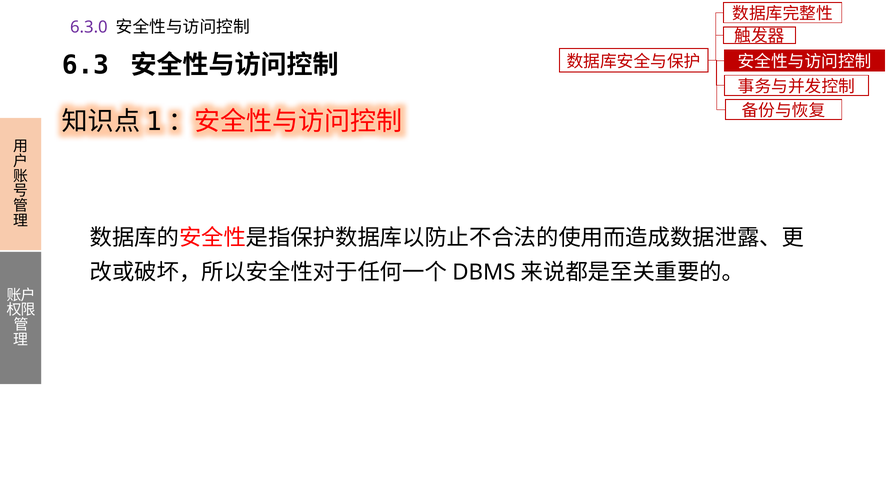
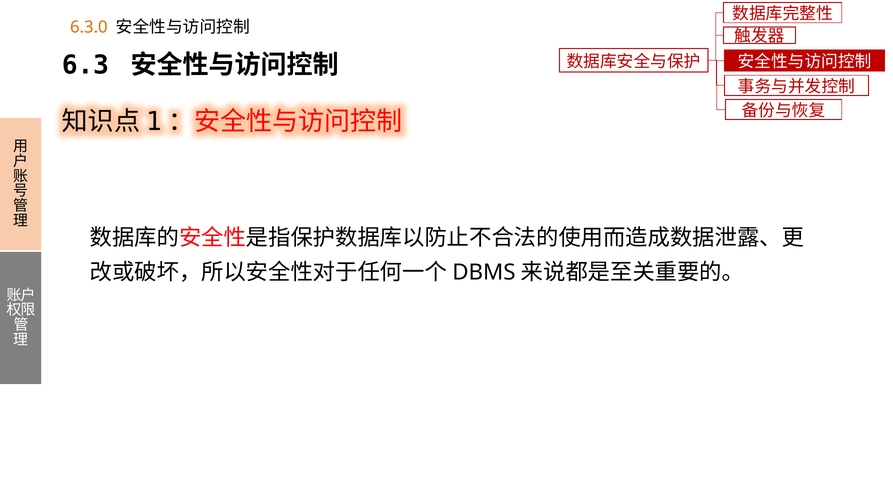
6.3.0 colour: purple -> orange
